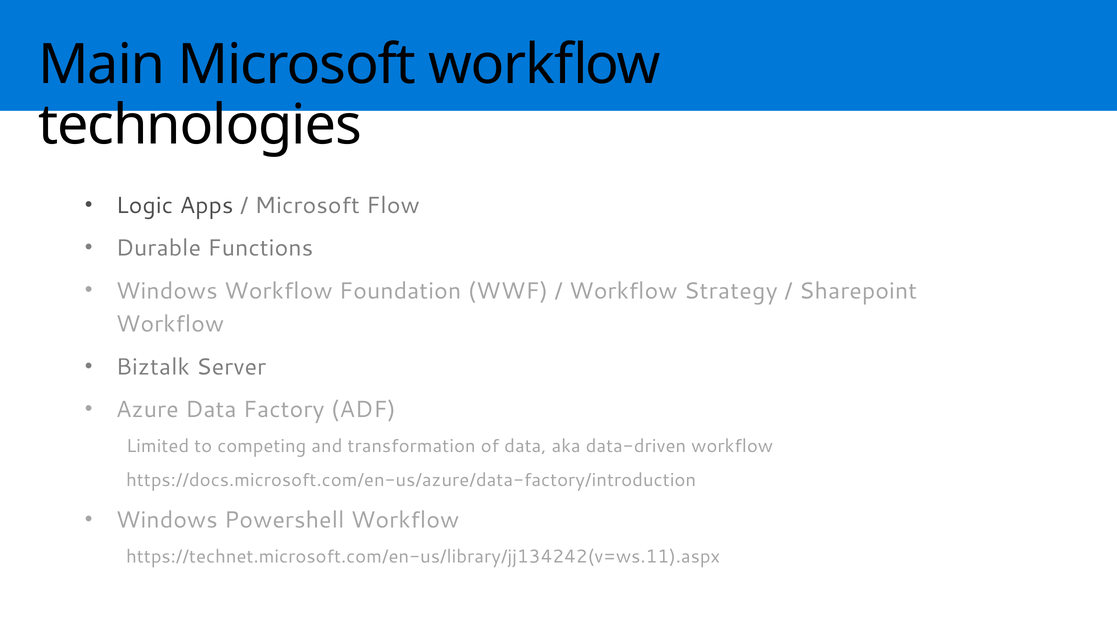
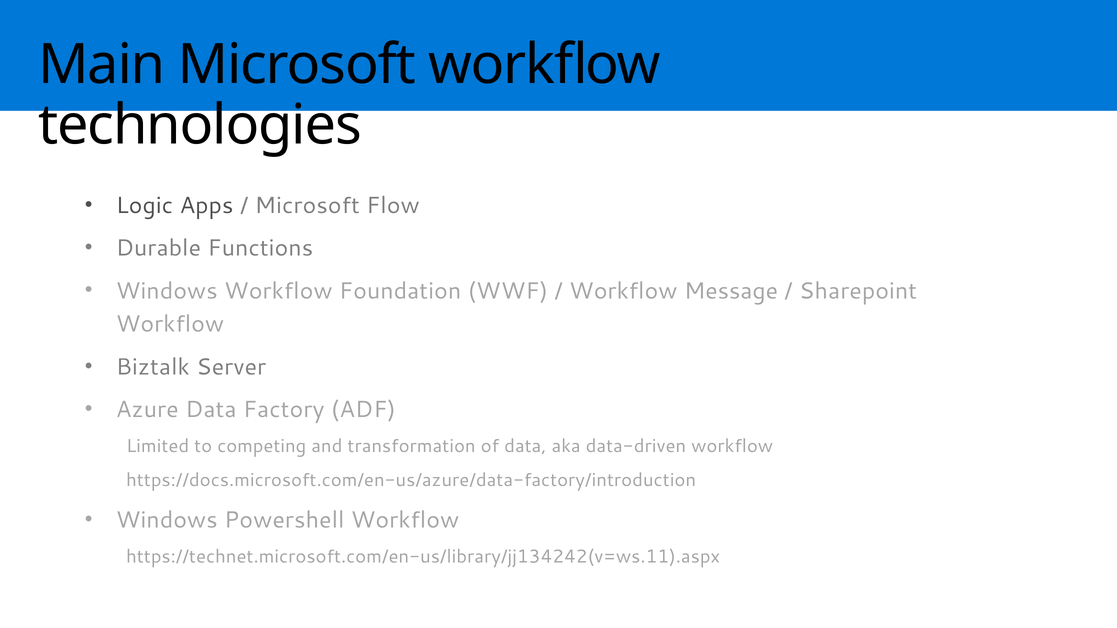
Strategy: Strategy -> Message
